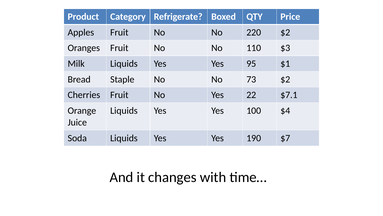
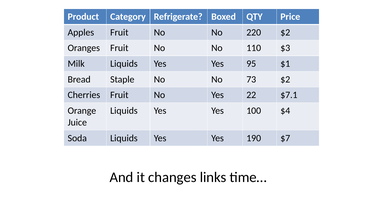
with: with -> links
